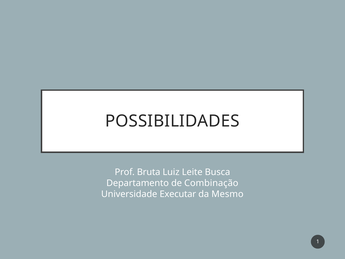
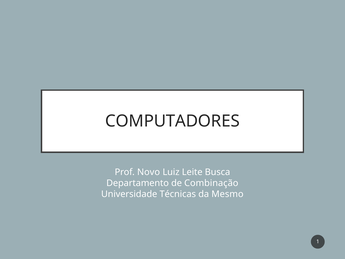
POSSIBILIDADES: POSSIBILIDADES -> COMPUTADORES
Bruta: Bruta -> Novo
Executar: Executar -> Técnicas
